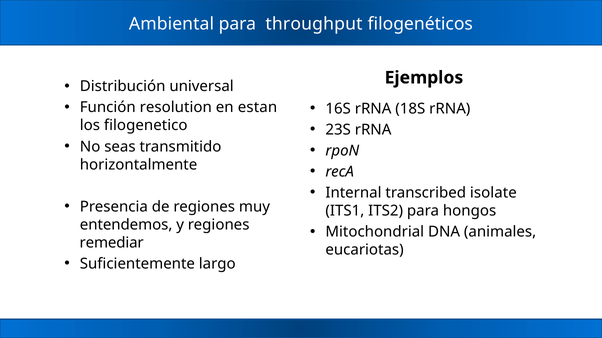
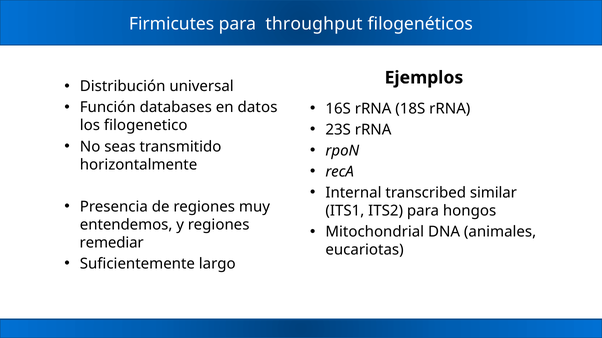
Ambiental: Ambiental -> Firmicutes
resolution: resolution -> databases
estan: estan -> datos
isolate: isolate -> similar
